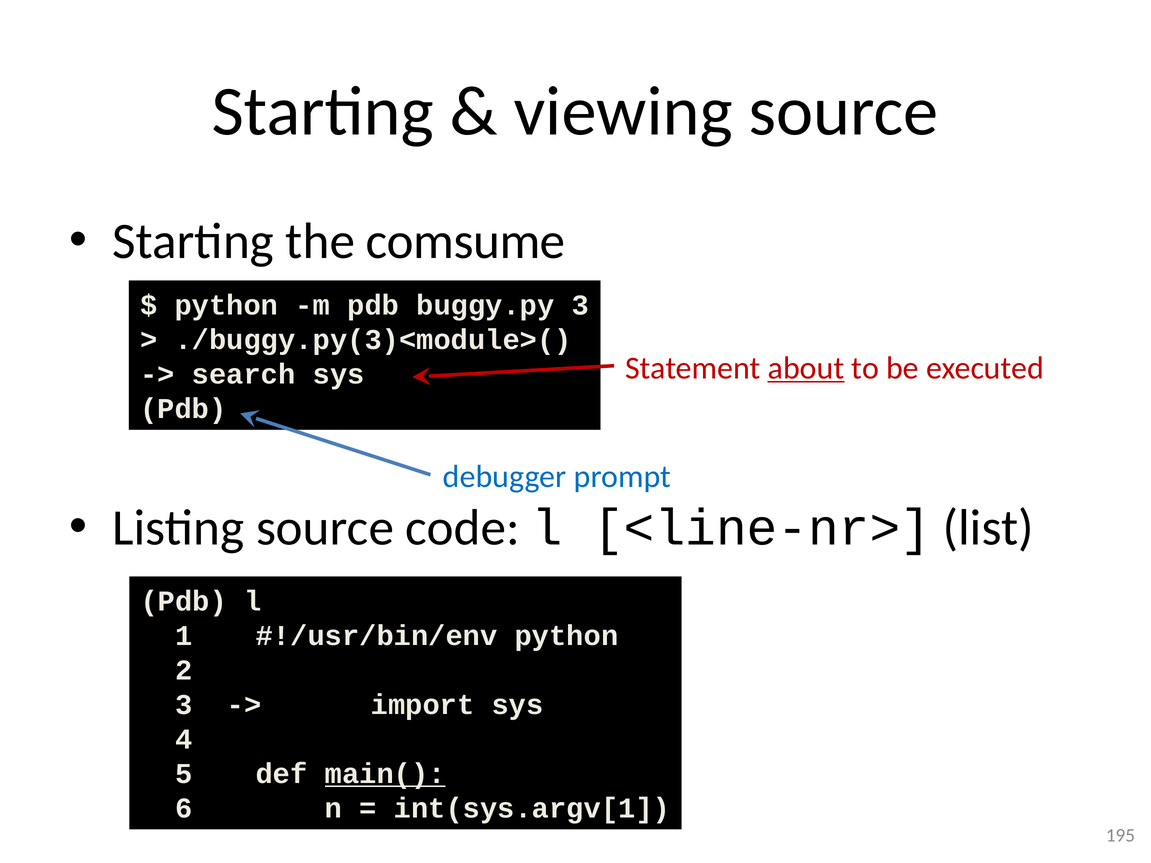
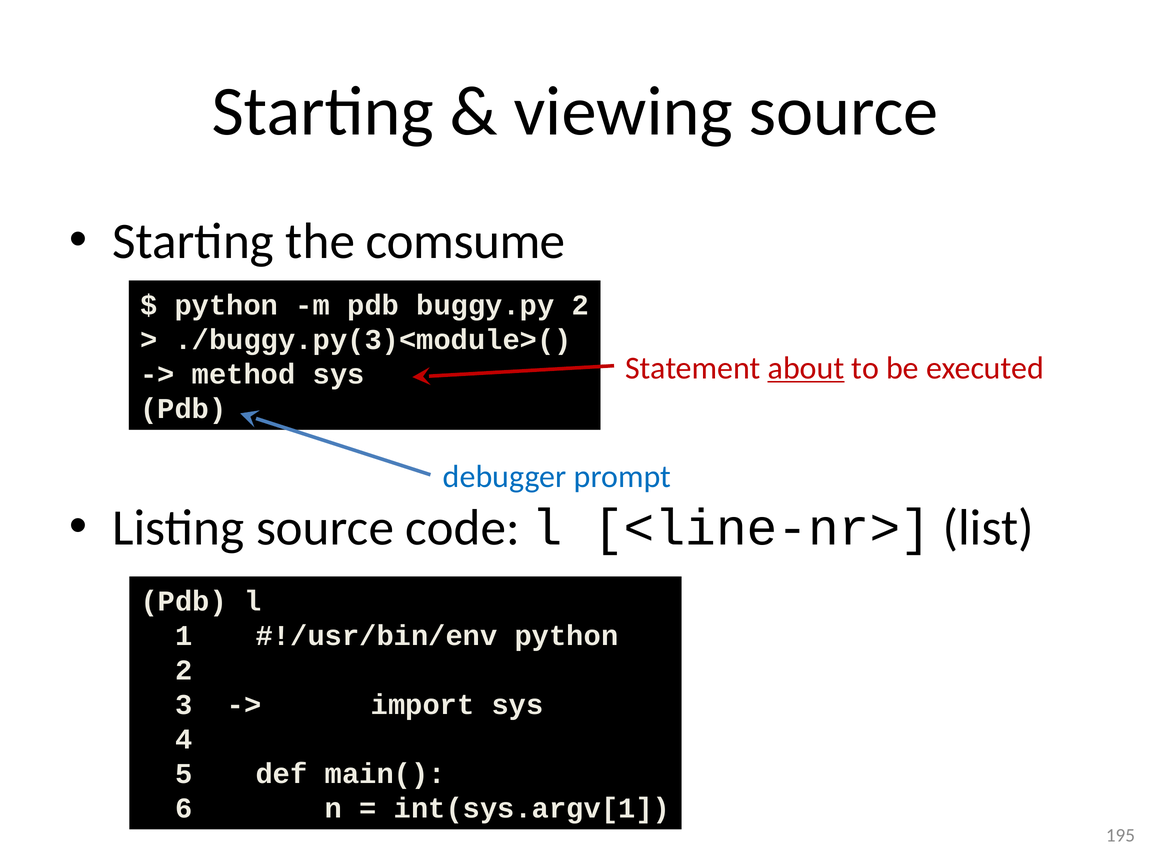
buggy.py 3: 3 -> 2
search: search -> method
main( underline: present -> none
